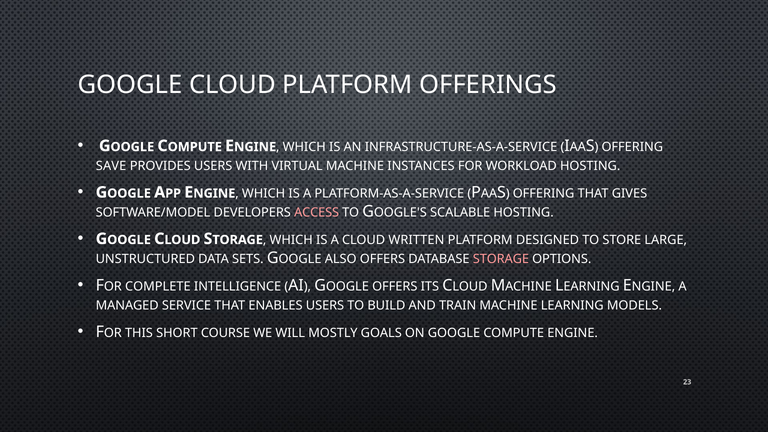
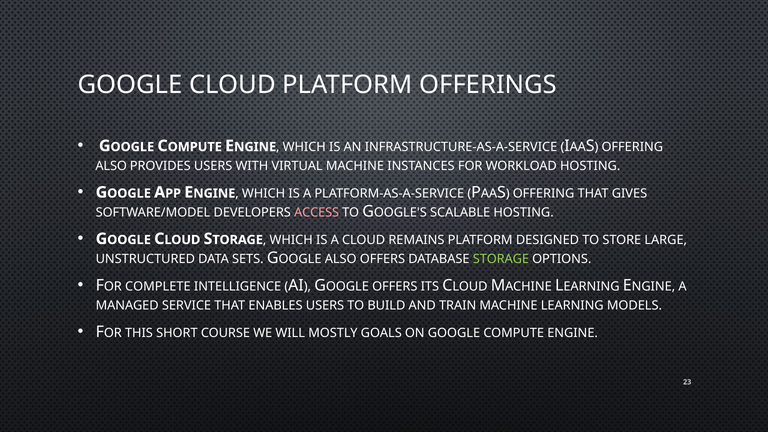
SAVE at (111, 166): SAVE -> ALSO
WRITTEN: WRITTEN -> REMAINS
STORAGE at (501, 259) colour: pink -> light green
